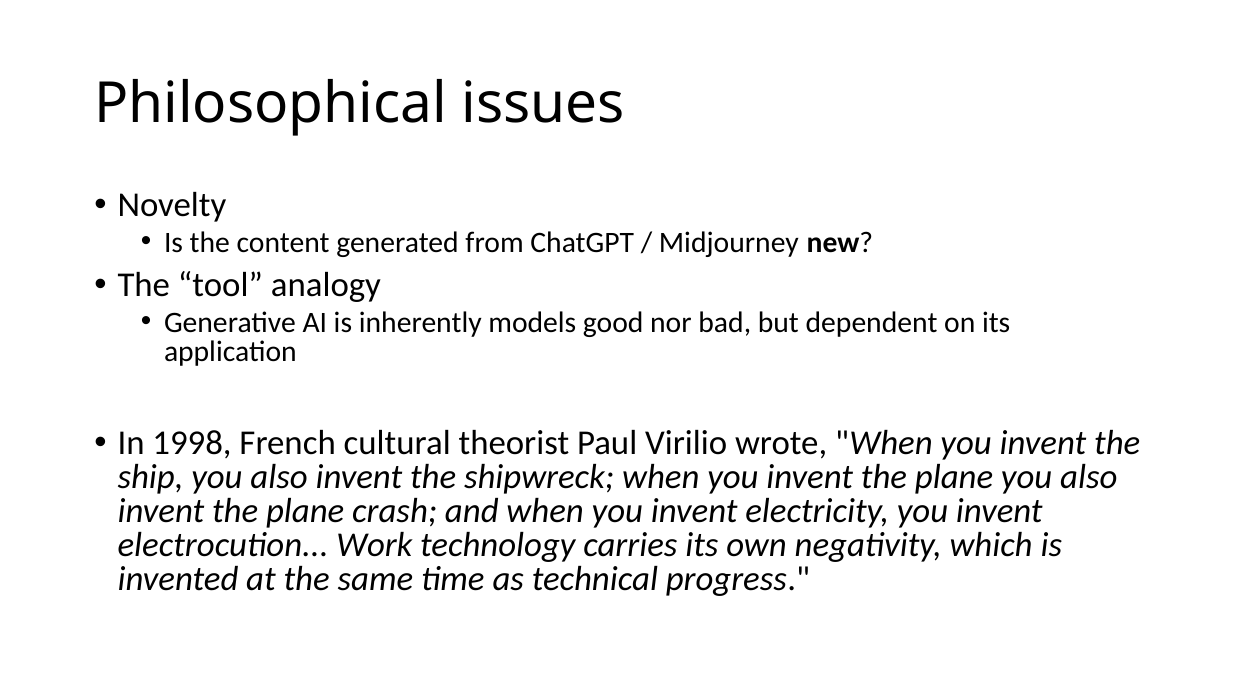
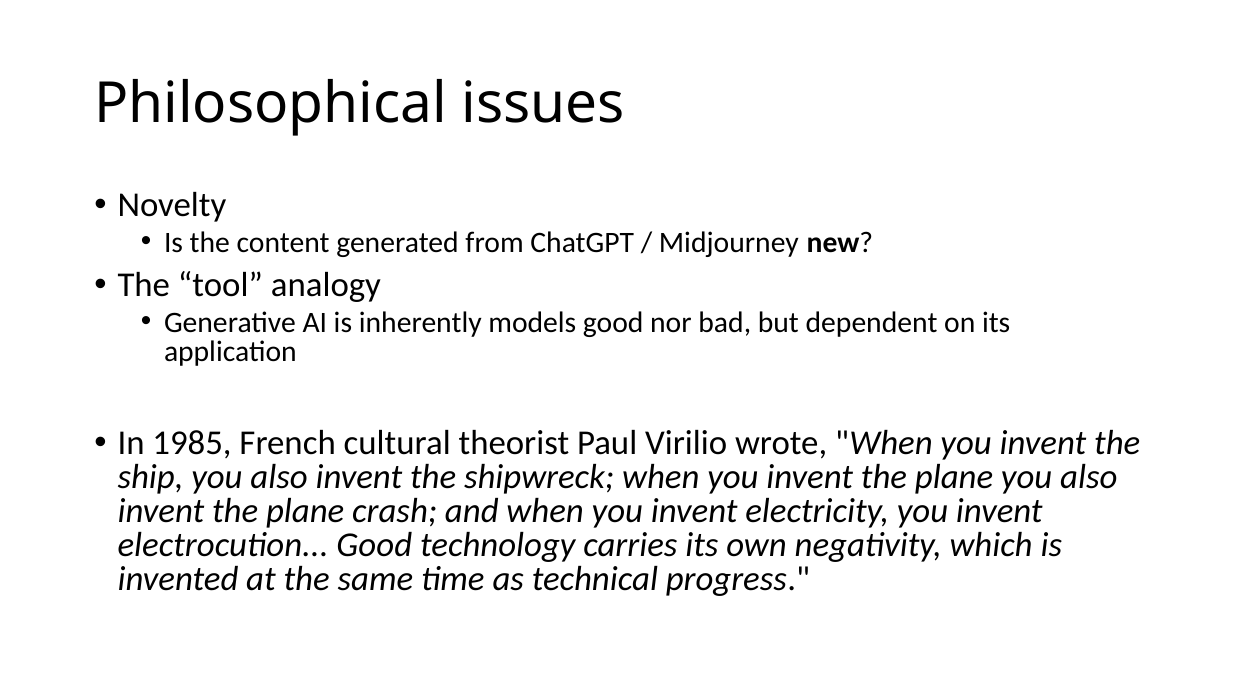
1998: 1998 -> 1985
electrocution Work: Work -> Good
